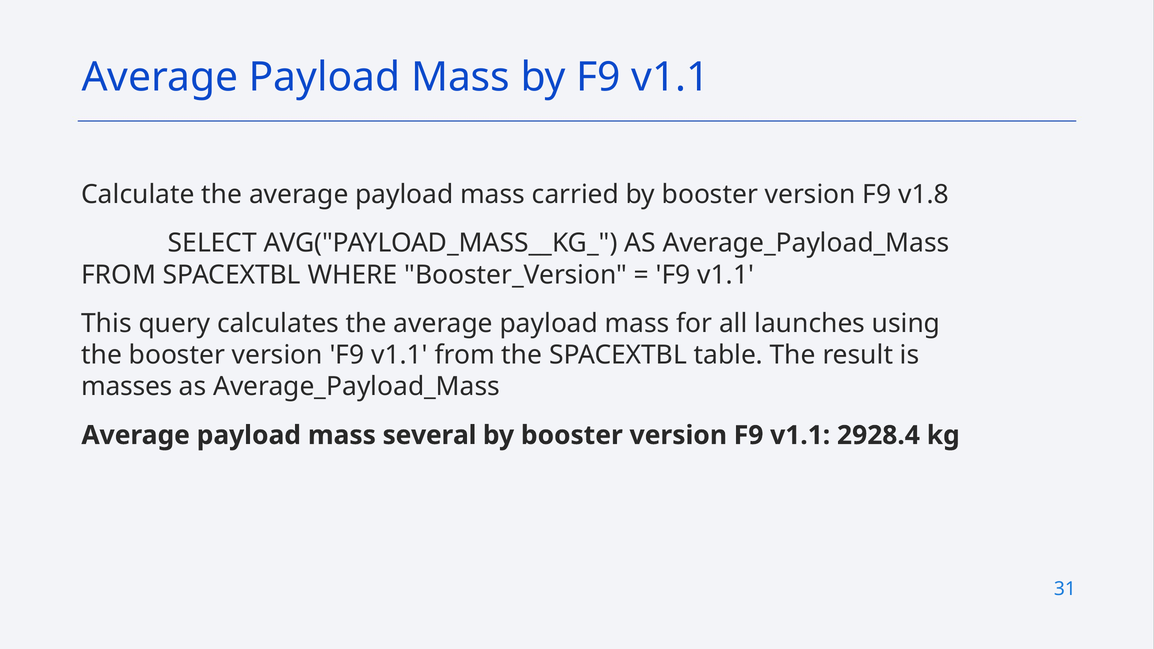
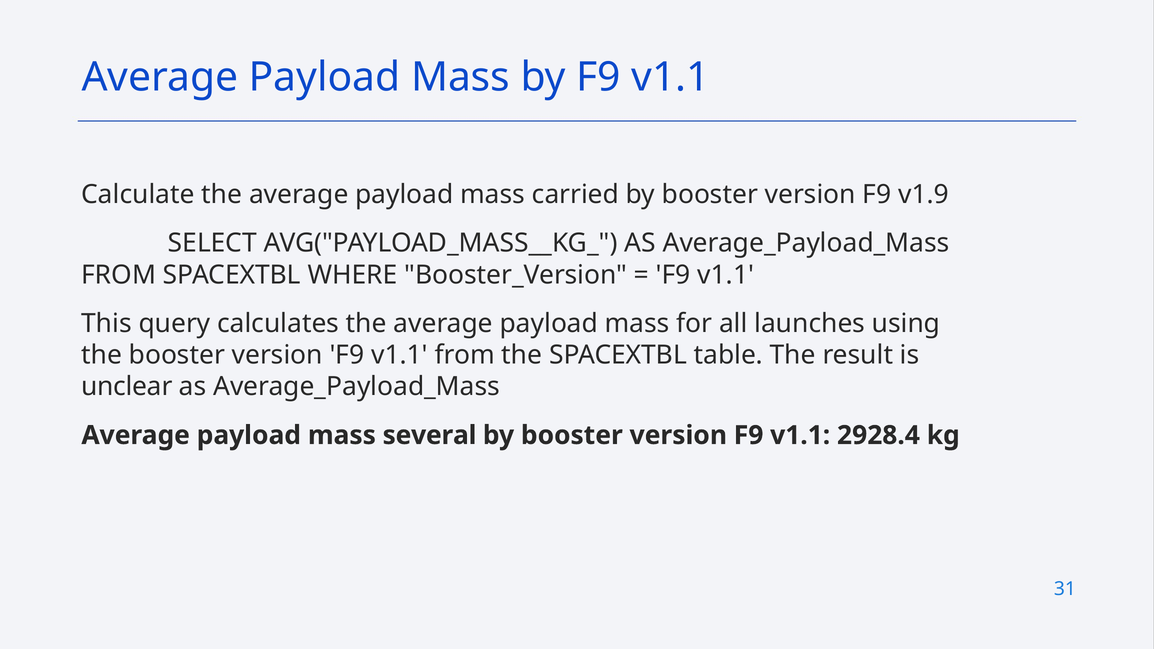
v1.8: v1.8 -> v1.9
masses: masses -> unclear
